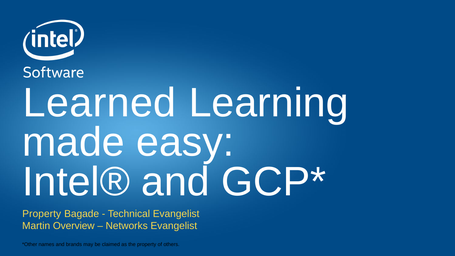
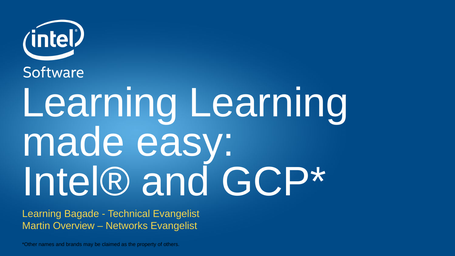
Learned at (100, 103): Learned -> Learning
Property at (42, 214): Property -> Learning
